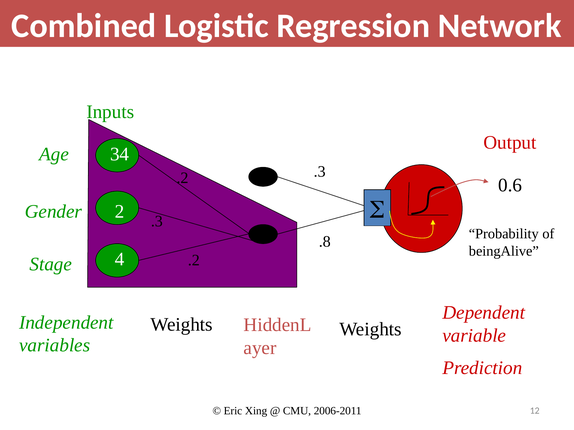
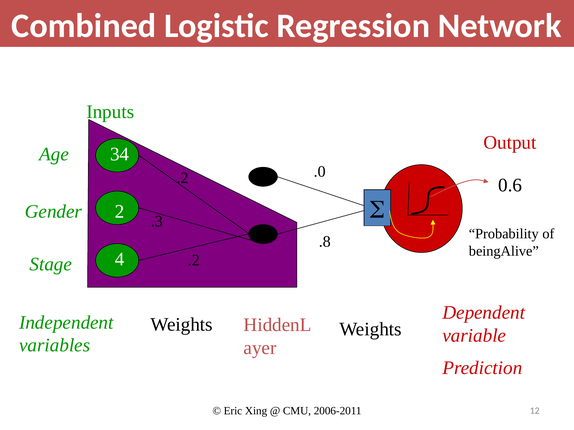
.3 at (320, 172): .3 -> .0
